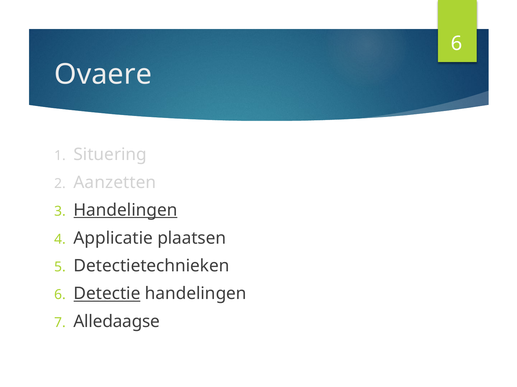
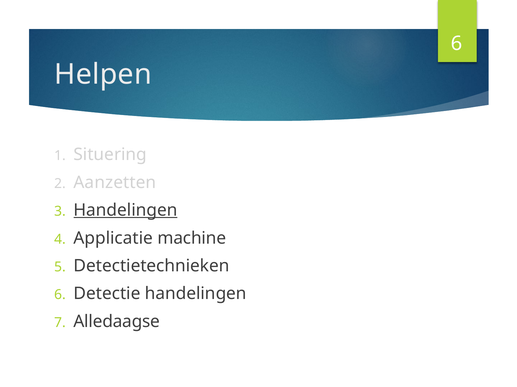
Ovaere: Ovaere -> Helpen
plaatsen: plaatsen -> machine
Detectie underline: present -> none
